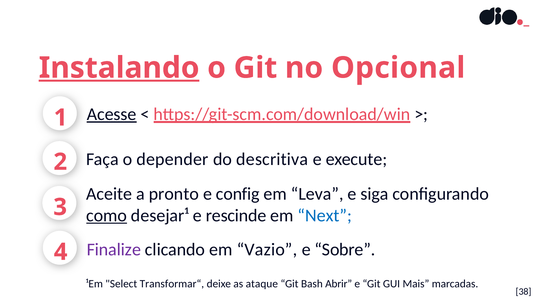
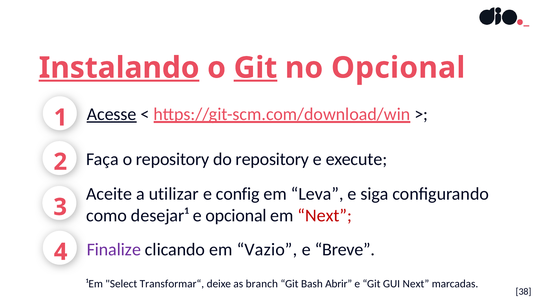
Git at (255, 68) underline: none -> present
o depender: depender -> repository
do descritiva: descritiva -> repository
pronto: pronto -> utilizar
como underline: present -> none
e rescinde: rescinde -> opcional
Next at (325, 216) colour: blue -> red
Sobre: Sobre -> Breve
ataque: ataque -> branch
GUI Mais: Mais -> Next
